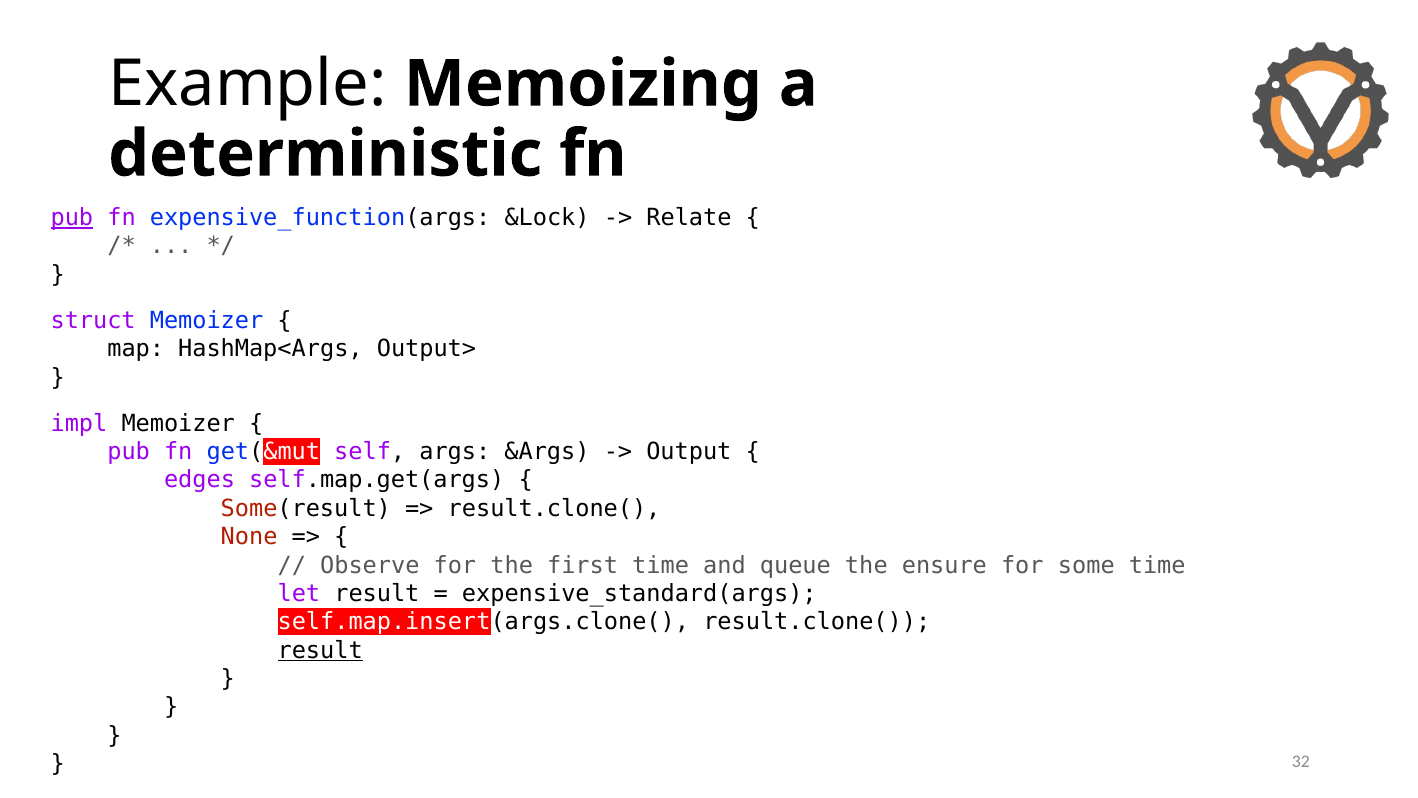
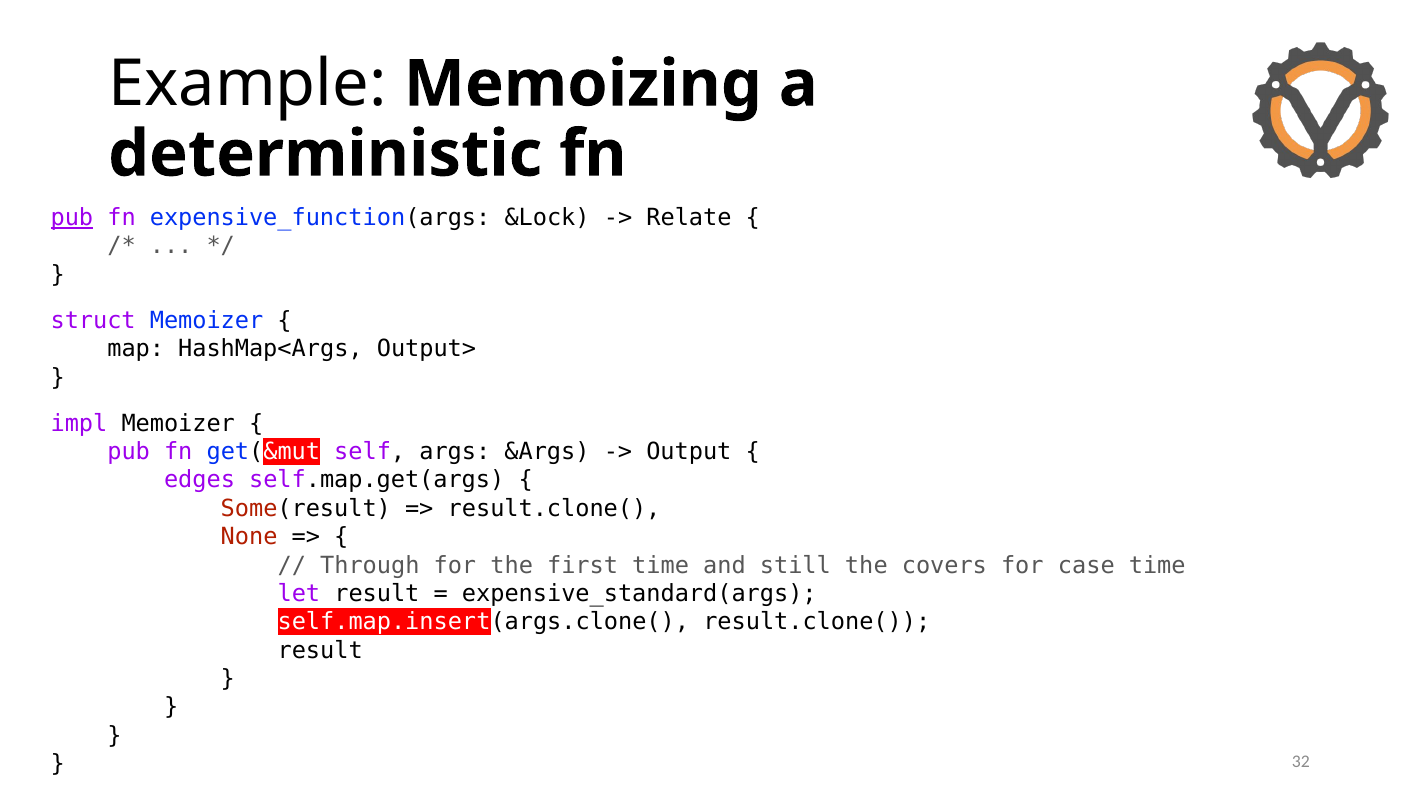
Observe: Observe -> Through
queue: queue -> still
ensure: ensure -> covers
some: some -> case
result at (320, 650) underline: present -> none
